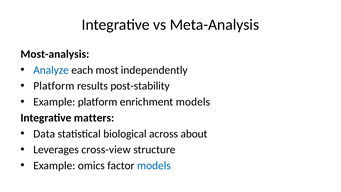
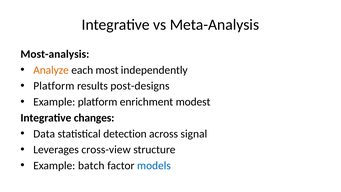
Analyze colour: blue -> orange
post-stability: post-stability -> post-designs
enrichment models: models -> modest
matters: matters -> changes
biological: biological -> detection
about: about -> signal
omics: omics -> batch
